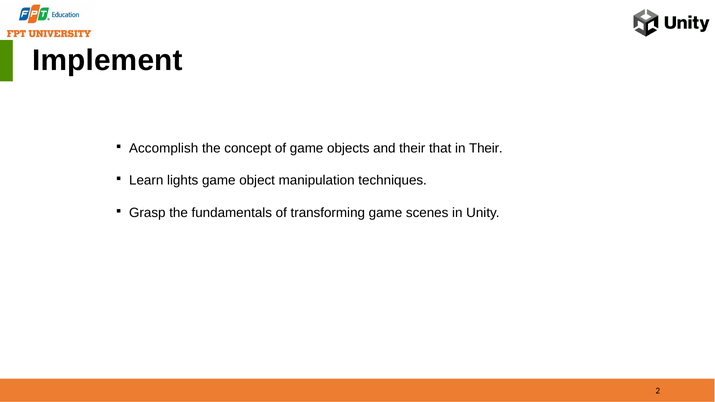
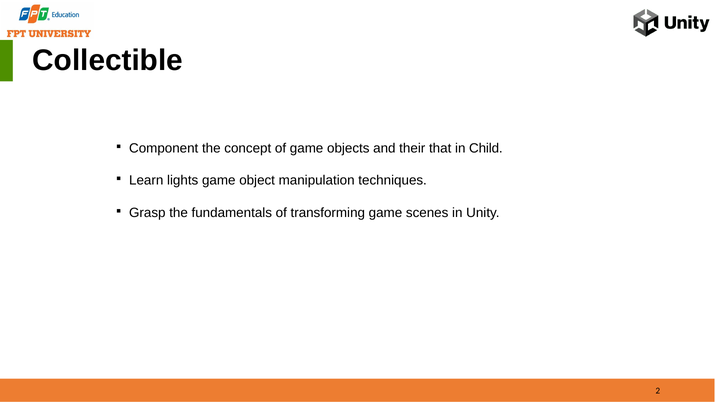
Implement: Implement -> Collectible
Accomplish: Accomplish -> Component
in Their: Their -> Child
